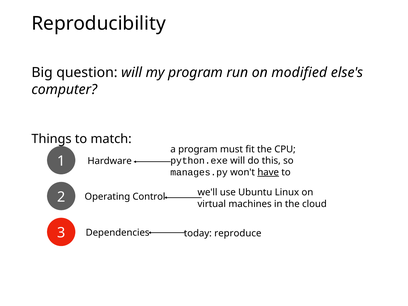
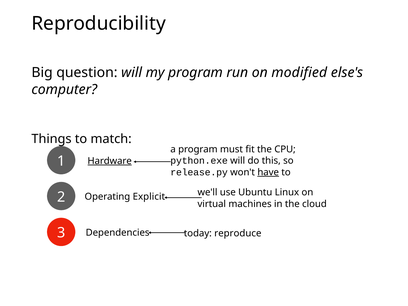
Hardware underline: none -> present
manages.py: manages.py -> release.py
Control: Control -> Explicit
